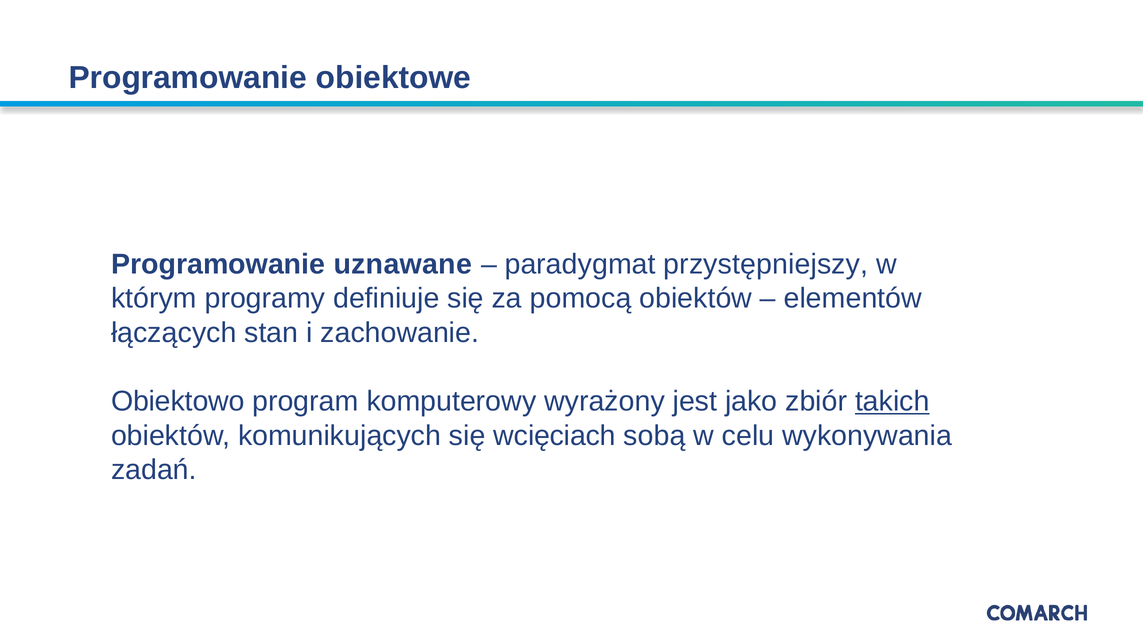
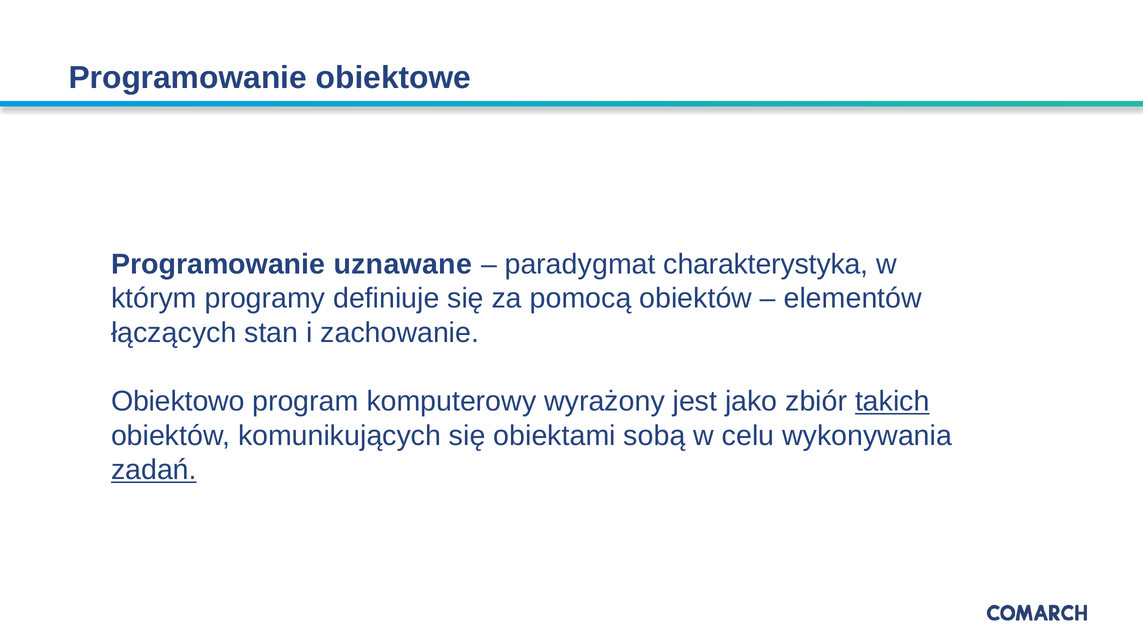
przystępniejszy: przystępniejszy -> charakterystyka
wcięciach: wcięciach -> obiektami
zadań underline: none -> present
